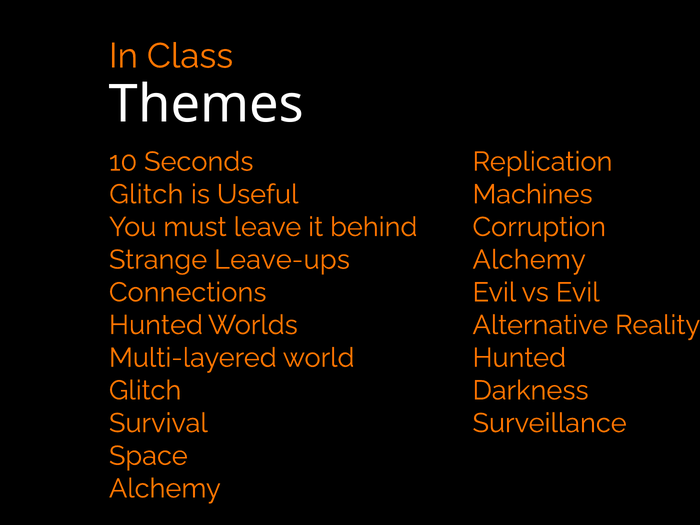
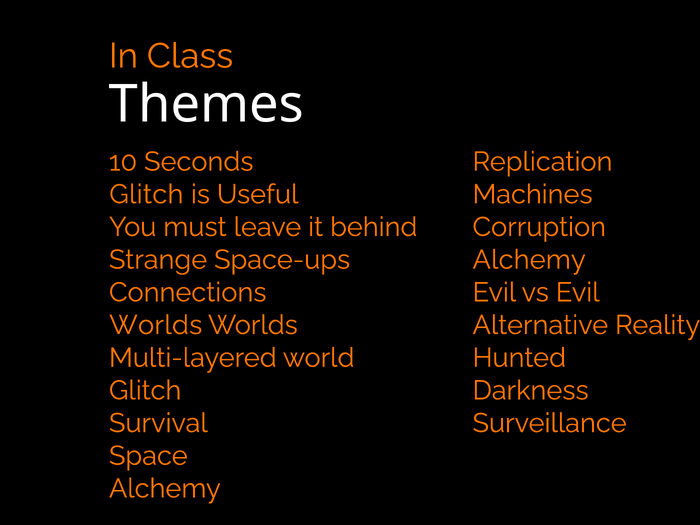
Leave-ups: Leave-ups -> Space-ups
Hunted at (156, 325): Hunted -> Worlds
